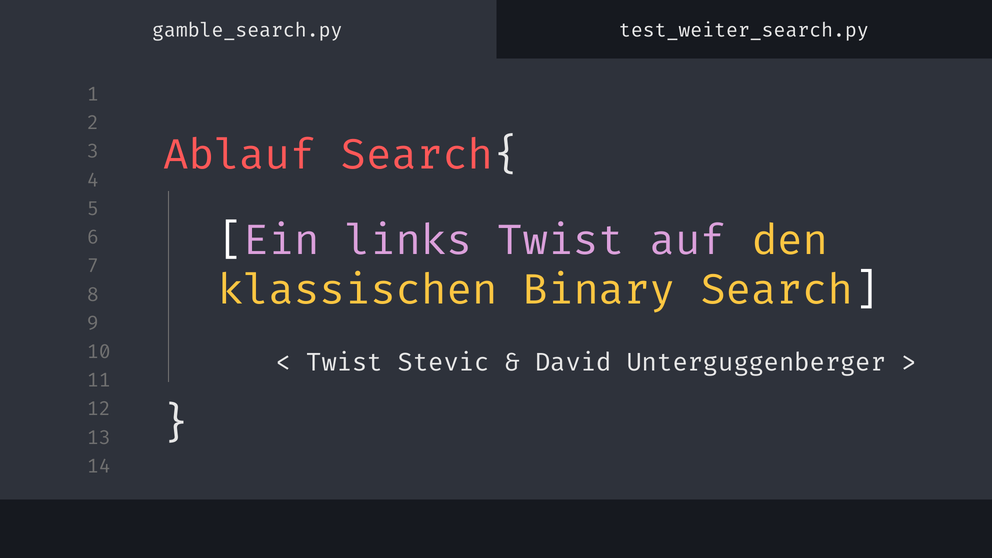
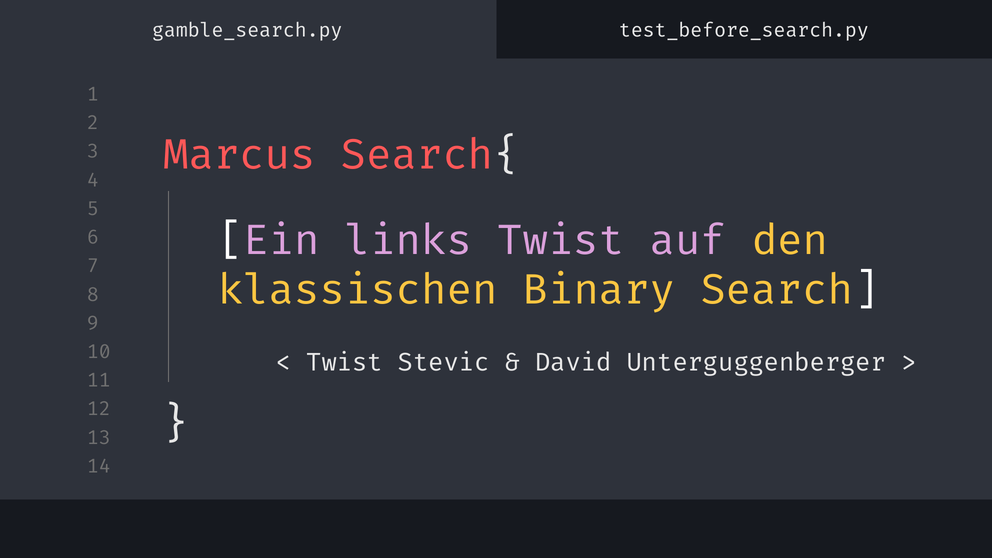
test_weiter_search.py: test_weiter_search.py -> test_before_search.py
Ablauf: Ablauf -> Marcus
